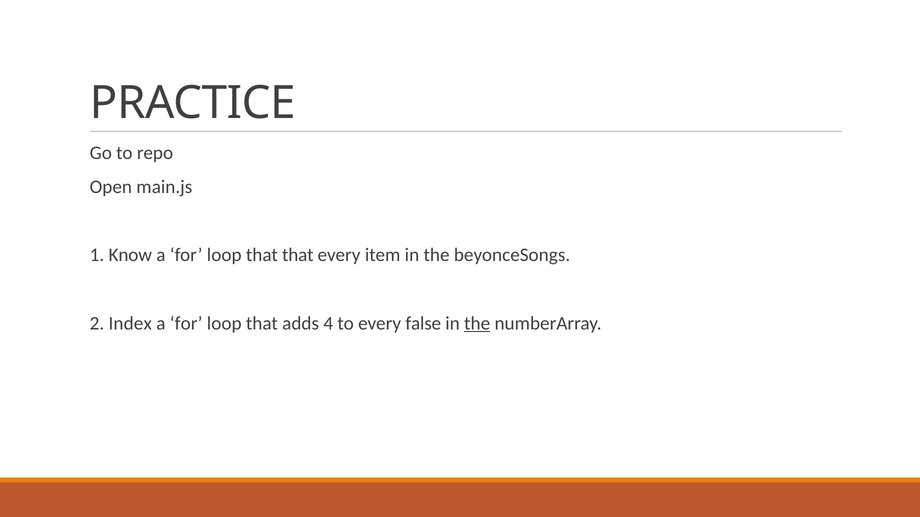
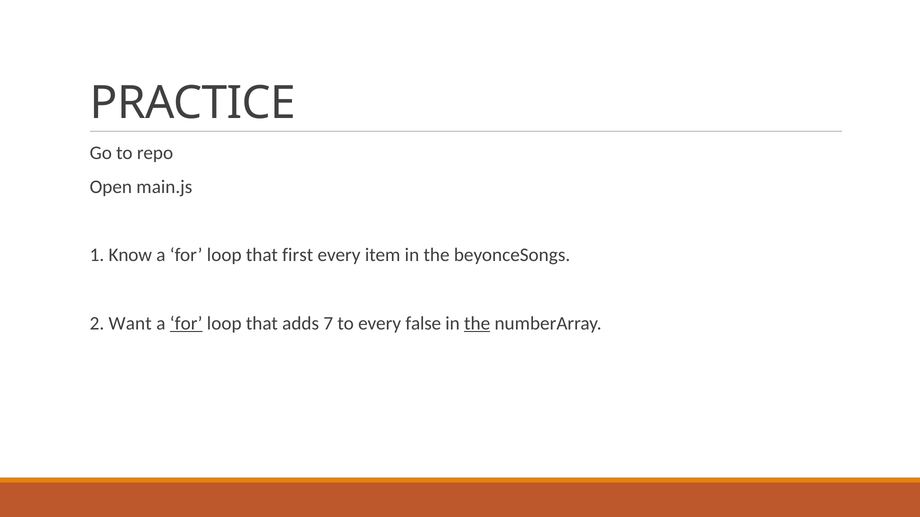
that that: that -> first
Index: Index -> Want
for at (186, 324) underline: none -> present
4: 4 -> 7
